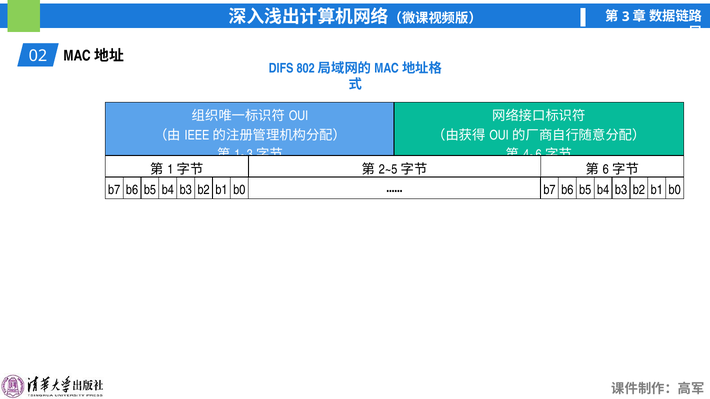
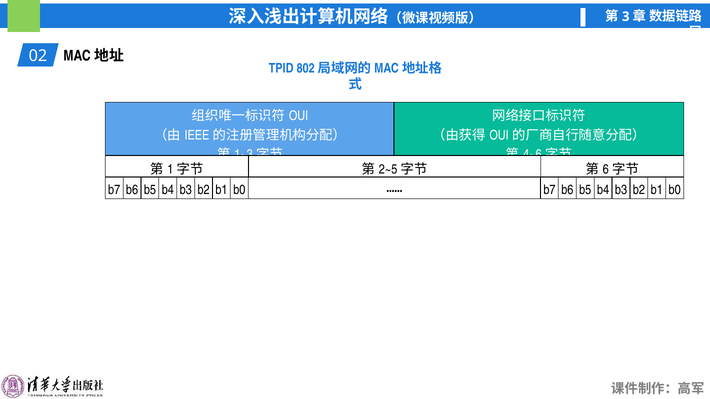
DIFS: DIFS -> TPID
